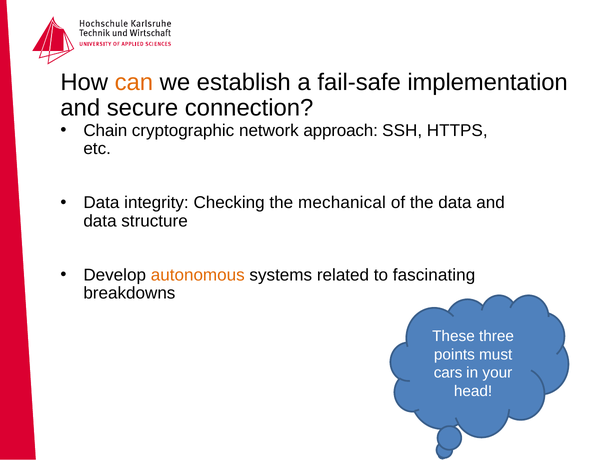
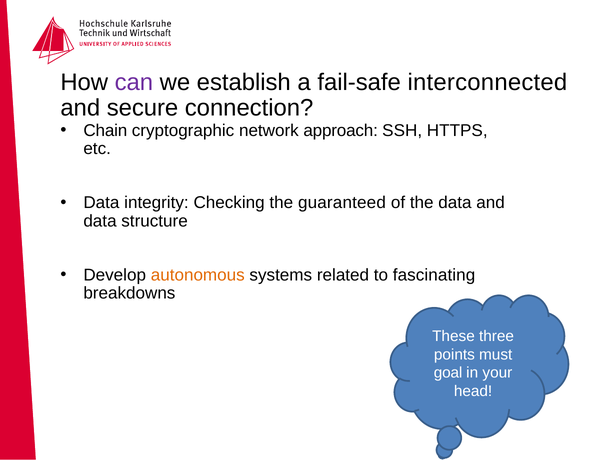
can colour: orange -> purple
implementation: implementation -> interconnected
mechanical: mechanical -> guaranteed
cars: cars -> goal
